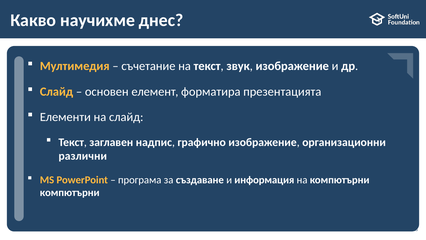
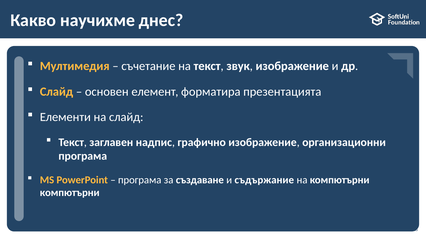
различни at (83, 156): различни -> програма
информация: информация -> съдържание
